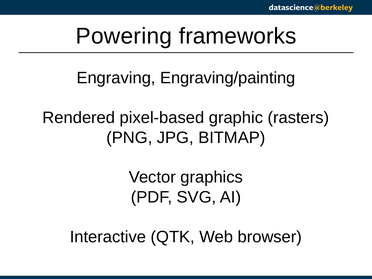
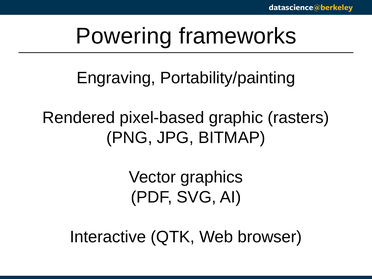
Engraving/painting: Engraving/painting -> Portability/painting
